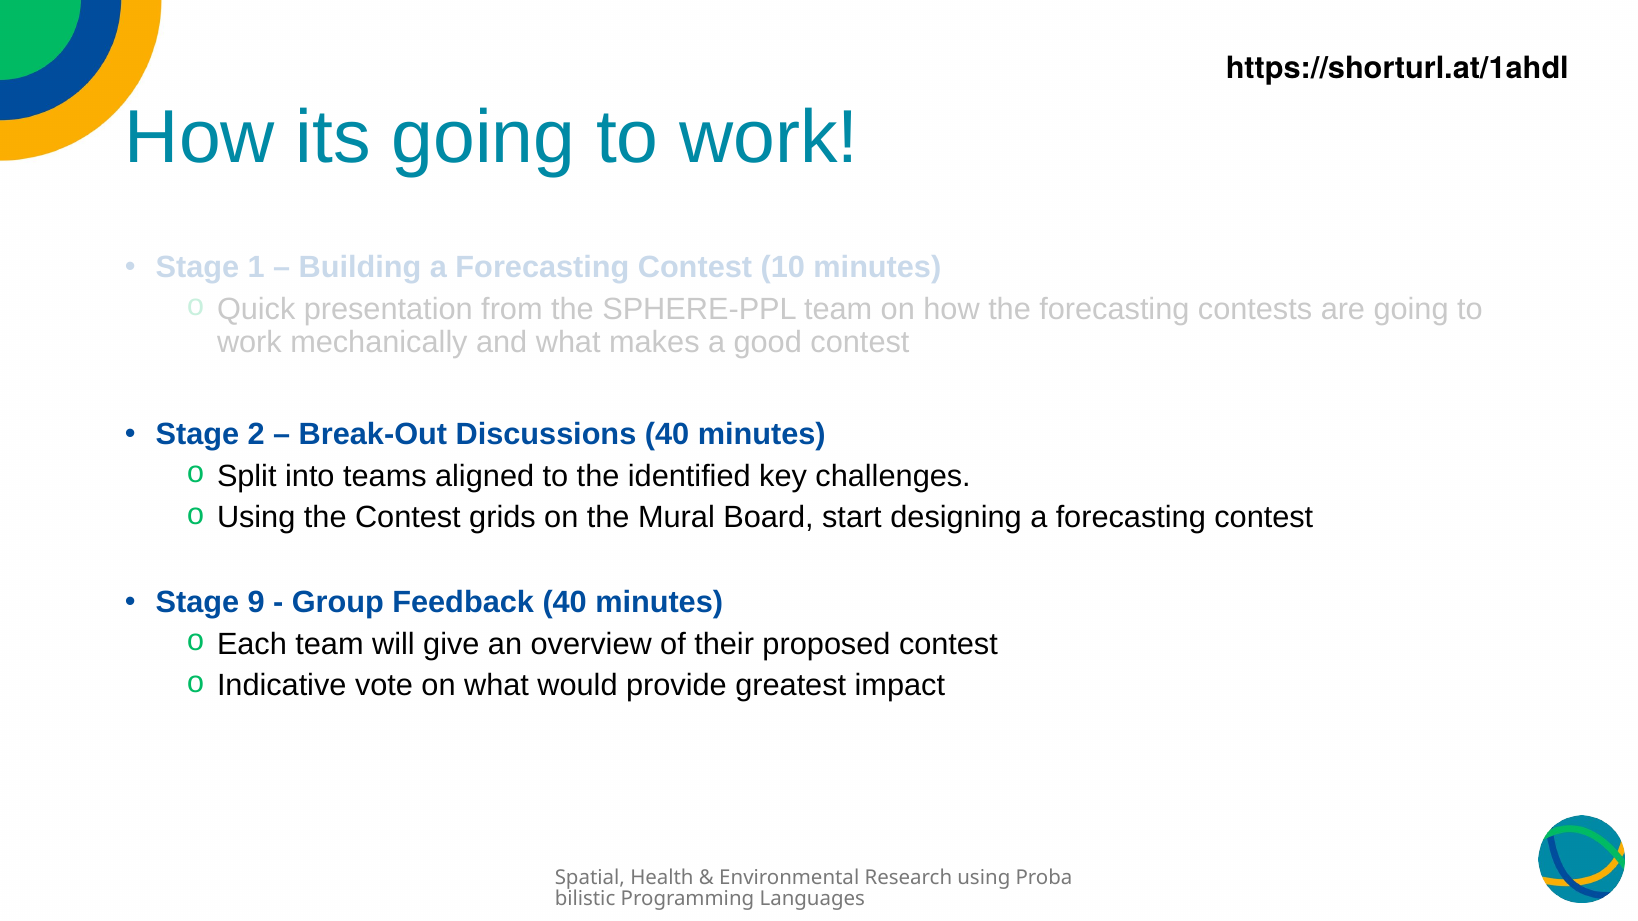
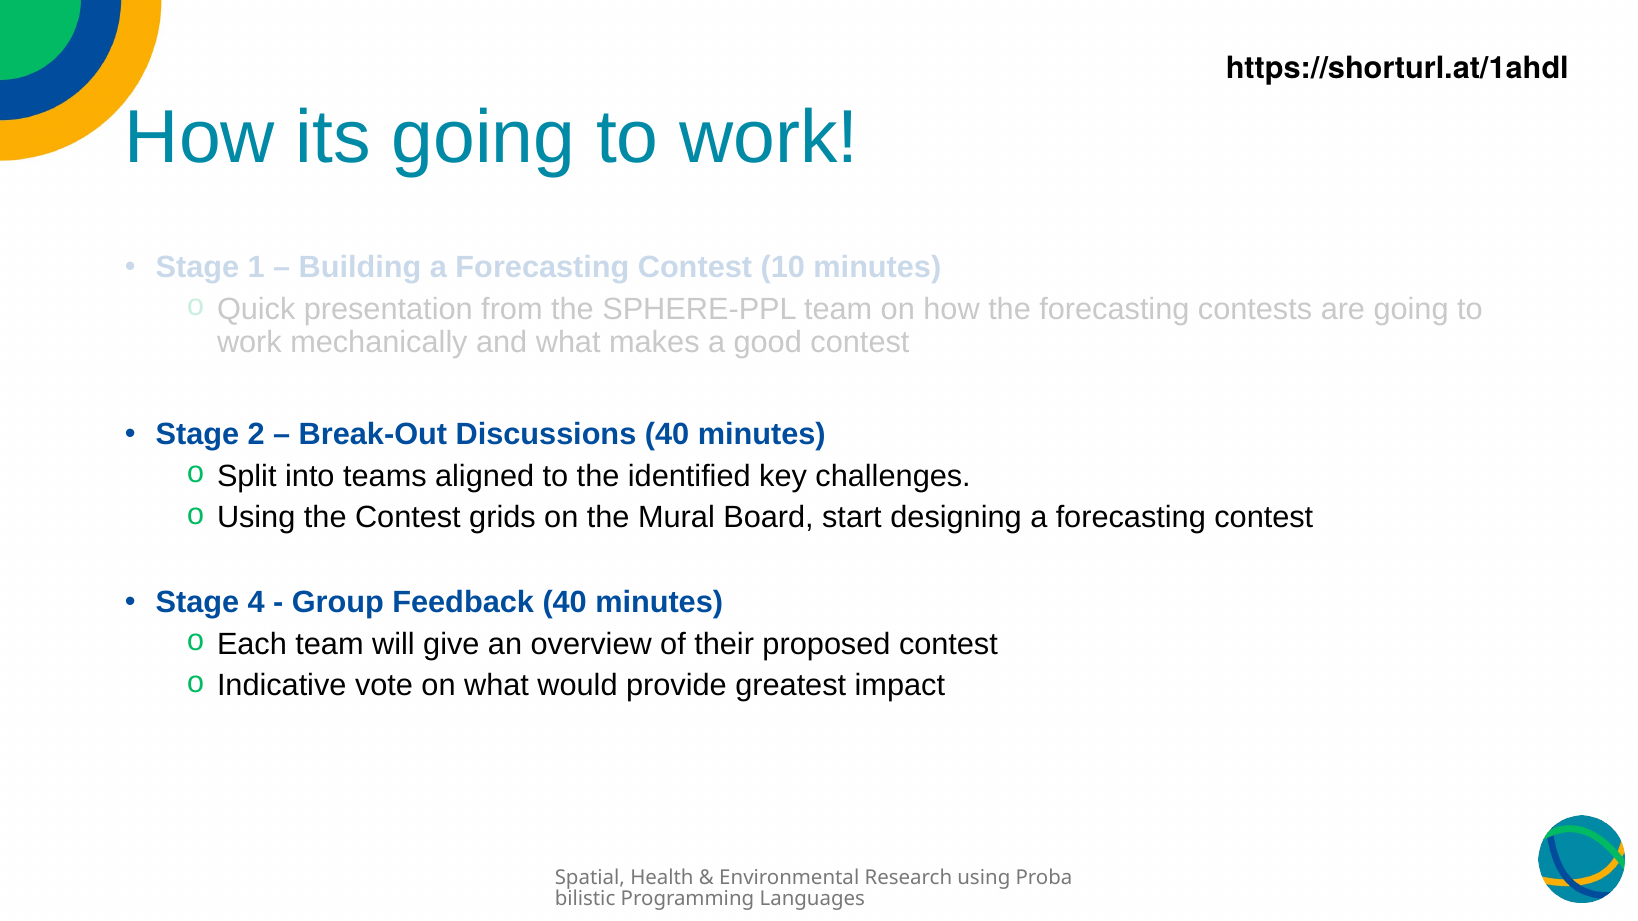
9: 9 -> 4
